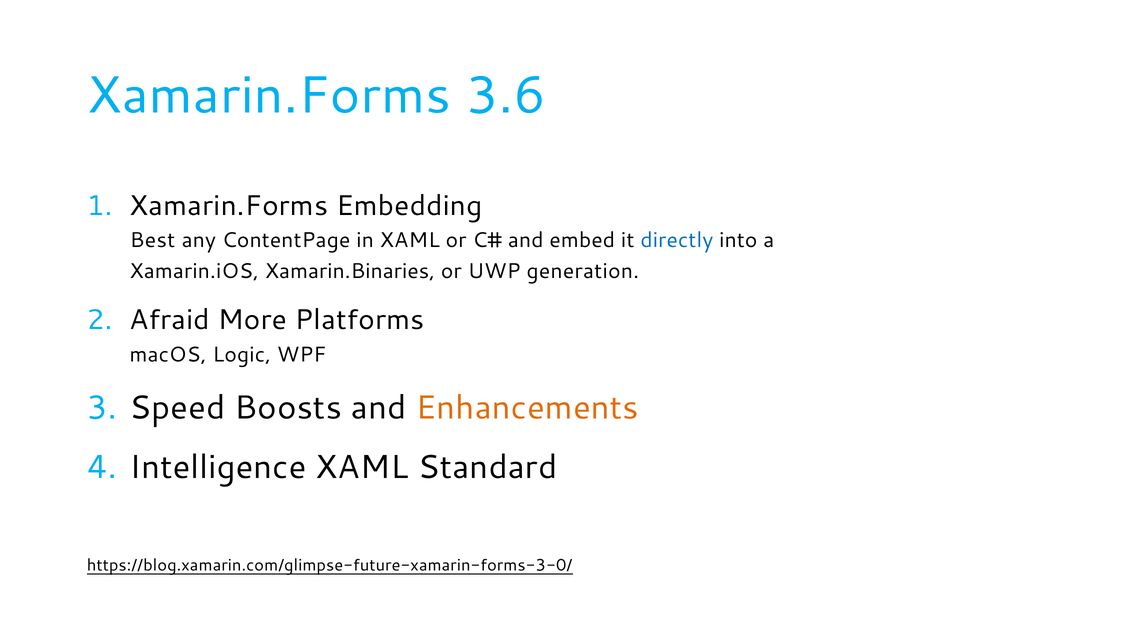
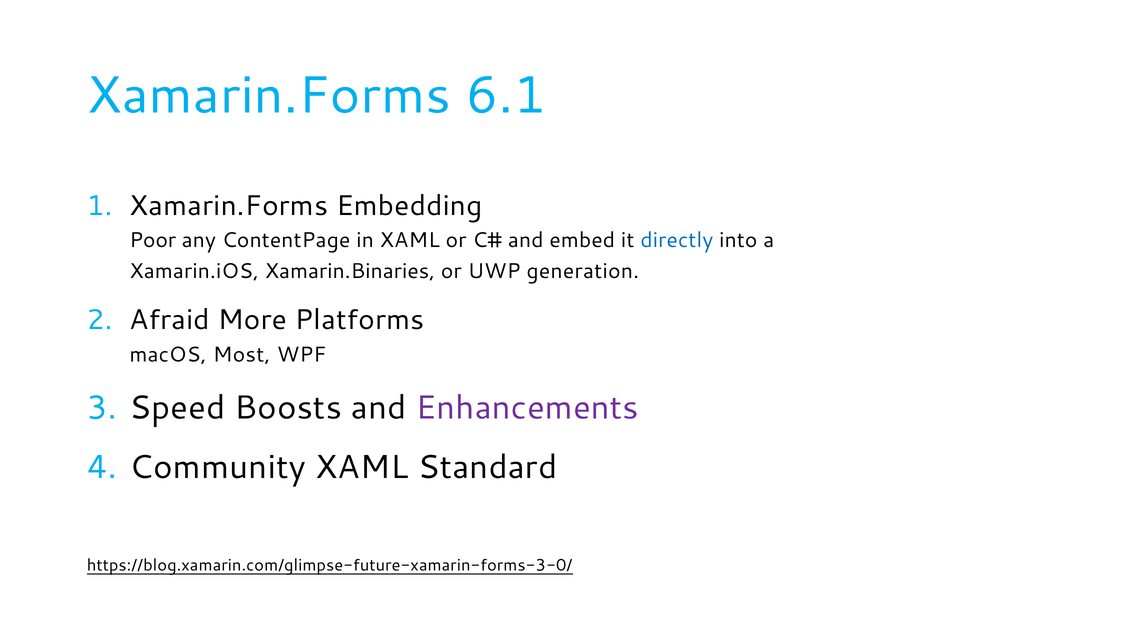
3.6: 3.6 -> 6.1
Best: Best -> Poor
Logic: Logic -> Most
Enhancements colour: orange -> purple
Intelligence: Intelligence -> Community
